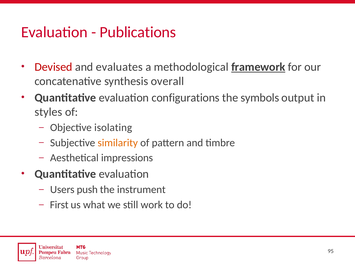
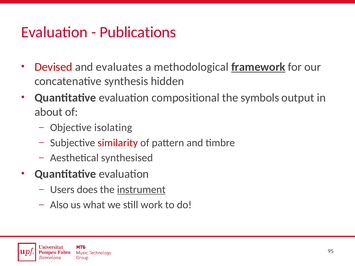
overall: overall -> hidden
configurations: configurations -> compositional
styles: styles -> about
similarity colour: orange -> red
impressions: impressions -> synthesised
push: push -> does
instrument underline: none -> present
First: First -> Also
